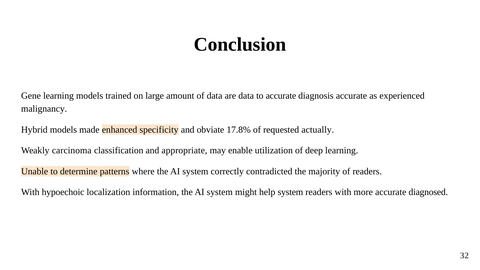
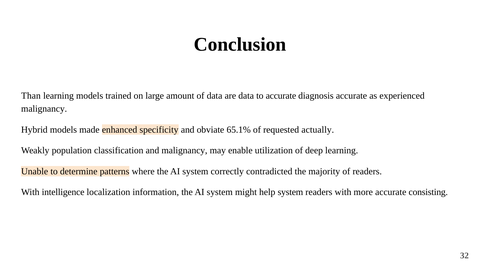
Gene: Gene -> Than
17.8%: 17.8% -> 65.1%
carcinoma: carcinoma -> population
and appropriate: appropriate -> malignancy
hypoechoic: hypoechoic -> intelligence
diagnosed: diagnosed -> consisting
